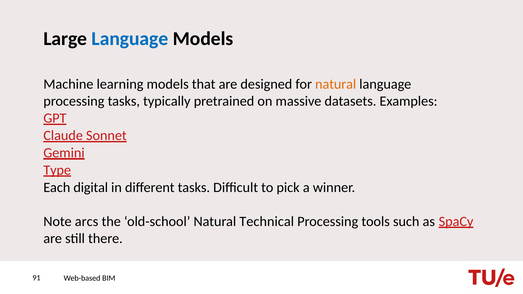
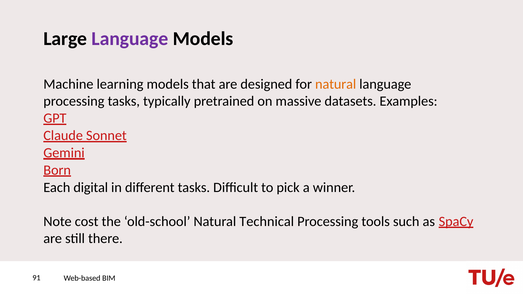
Language at (130, 39) colour: blue -> purple
Type: Type -> Born
arcs: arcs -> cost
